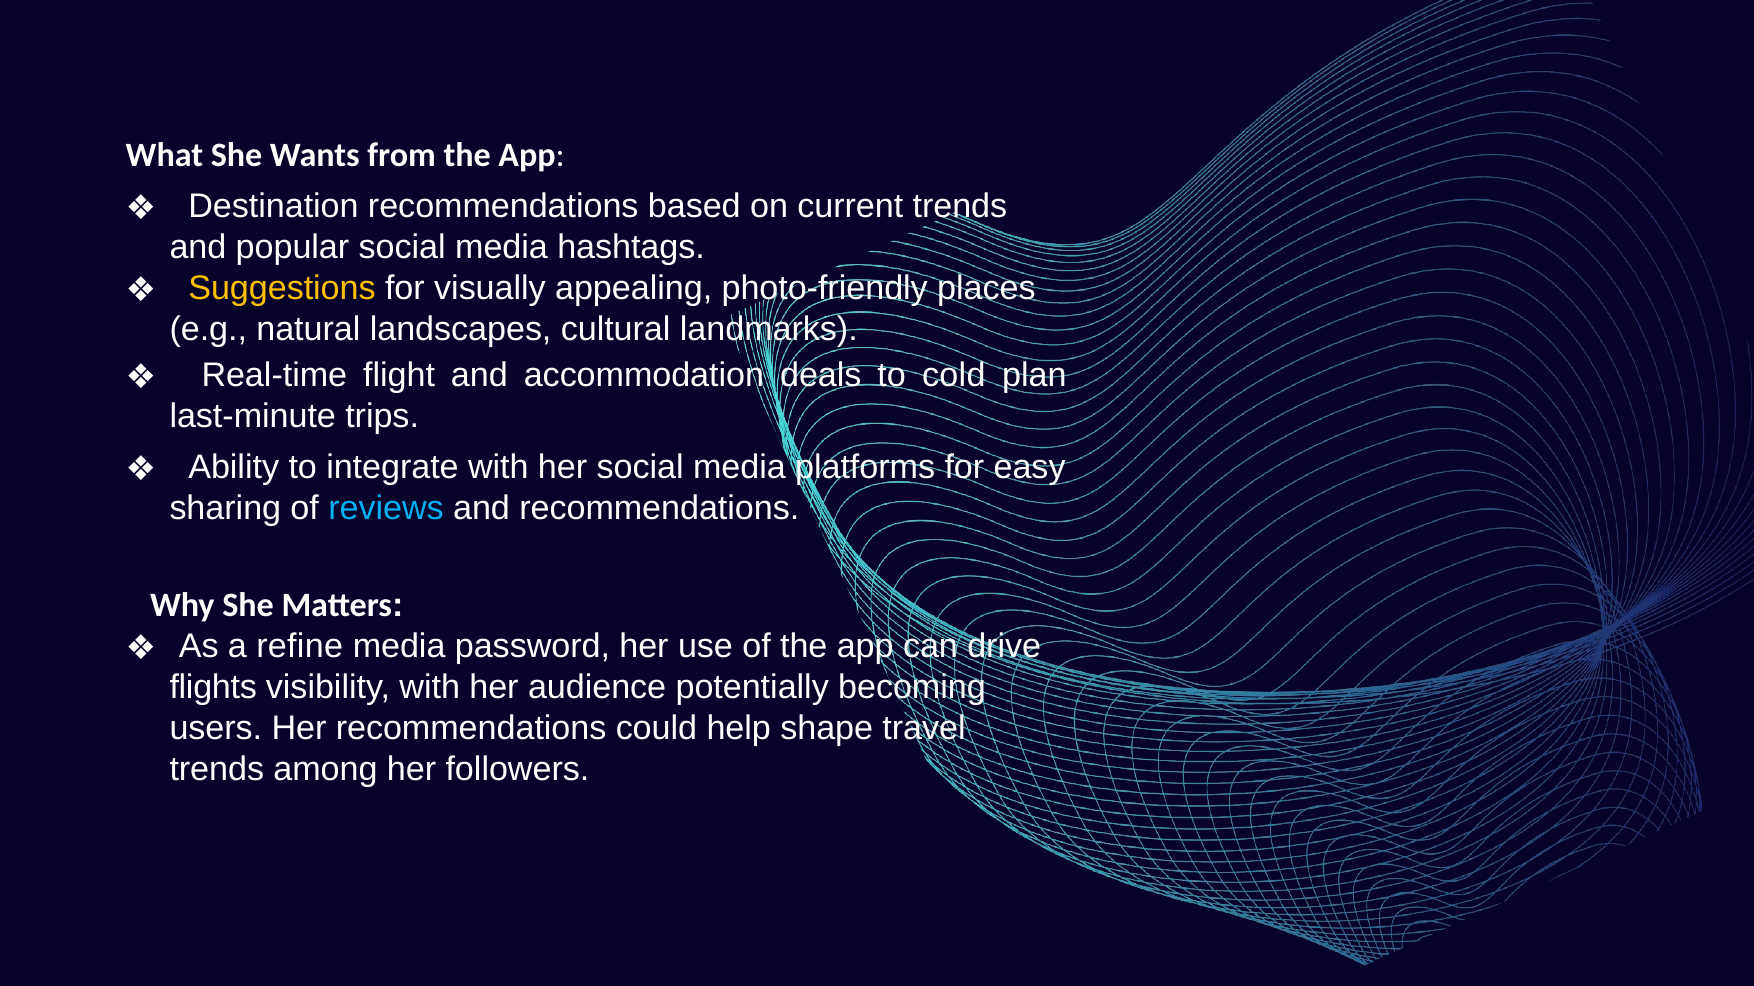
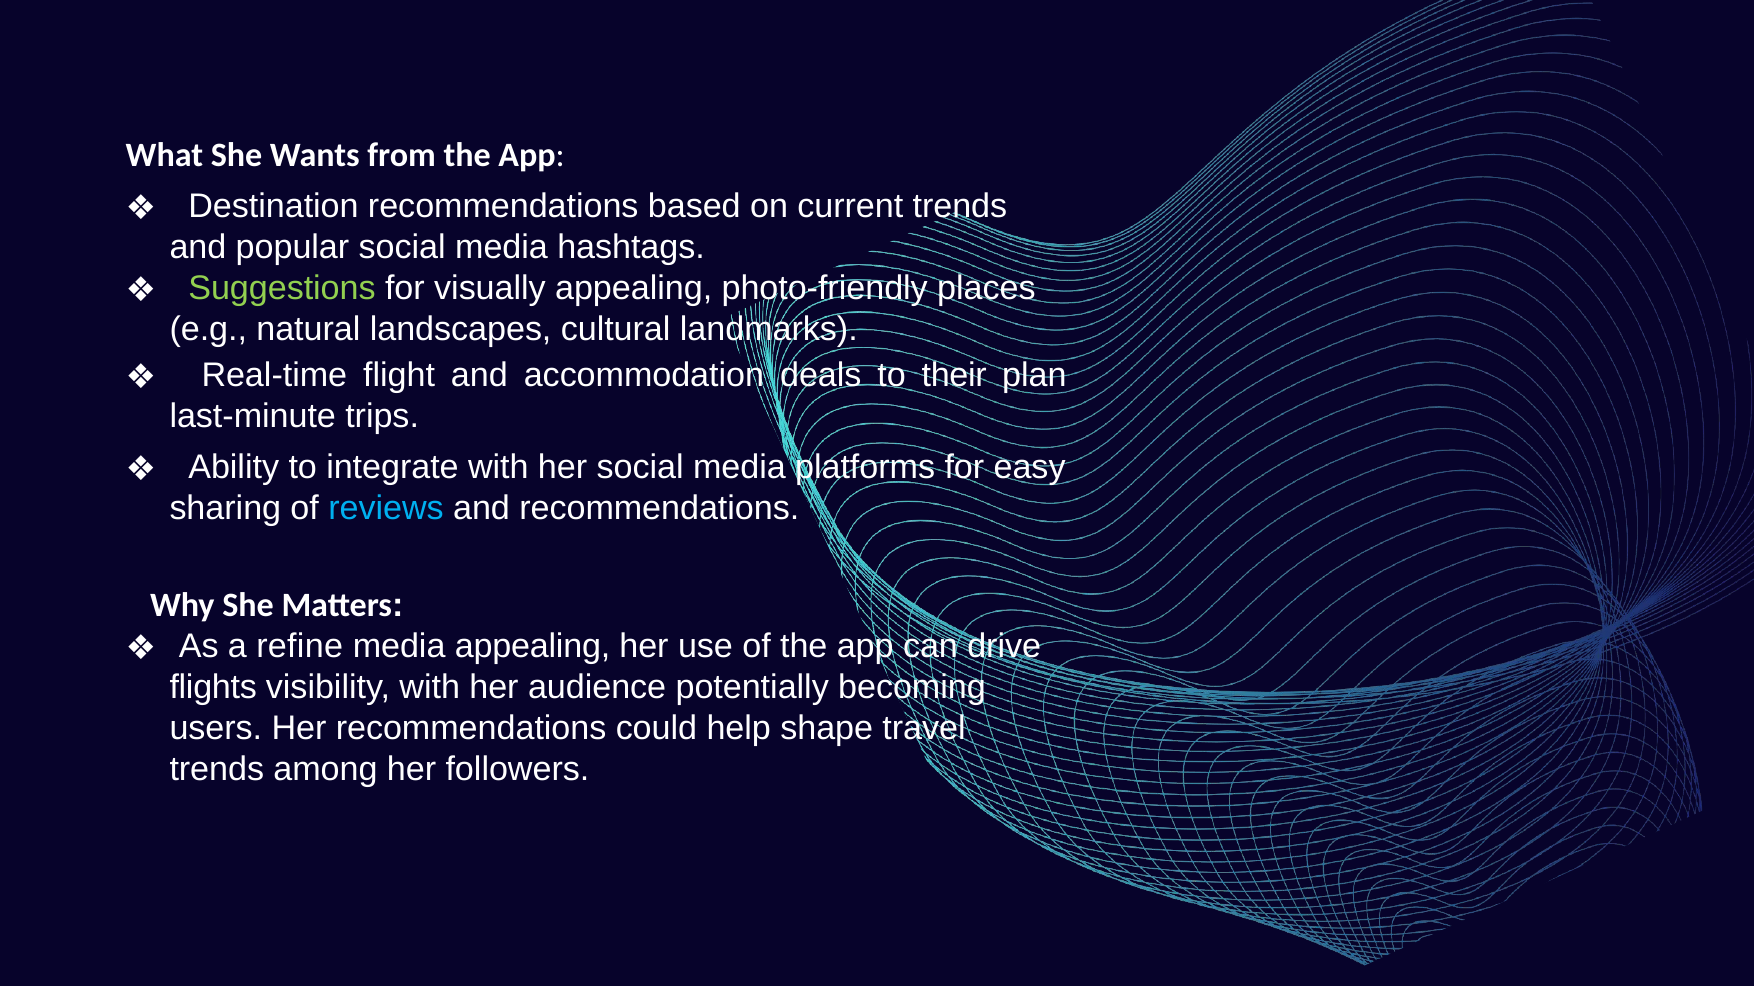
Suggestions colour: yellow -> light green
cold: cold -> their
media password: password -> appealing
